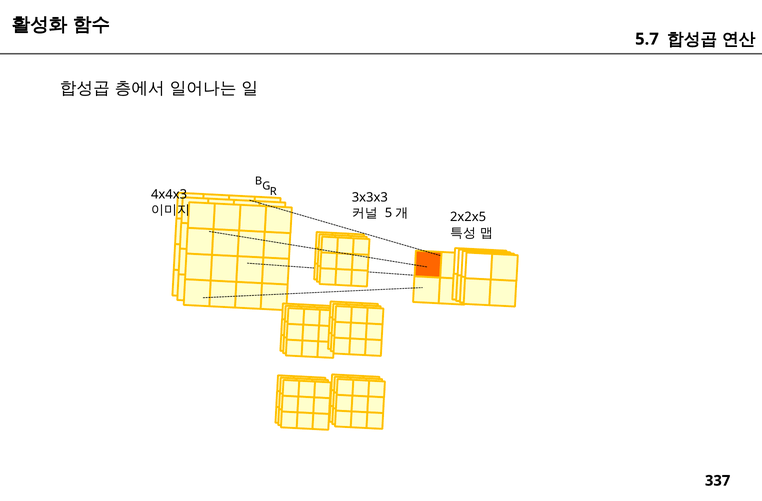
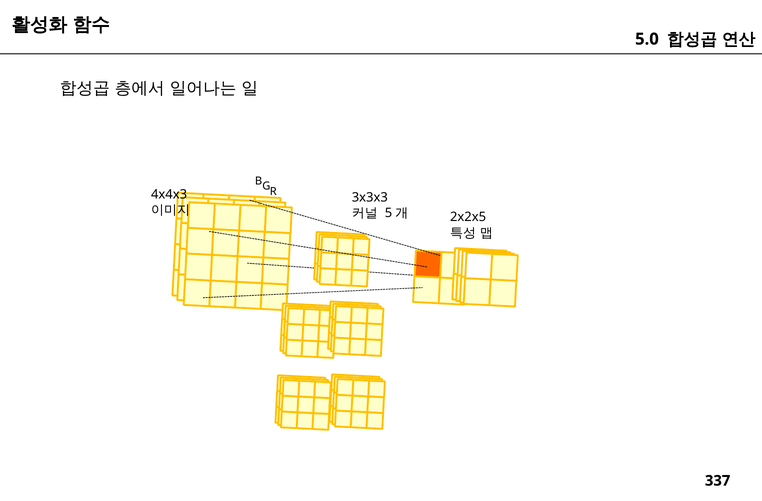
5.7: 5.7 -> 5.0
